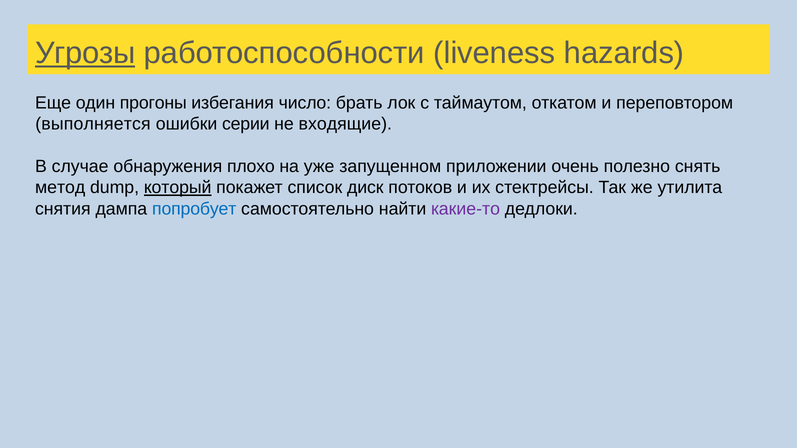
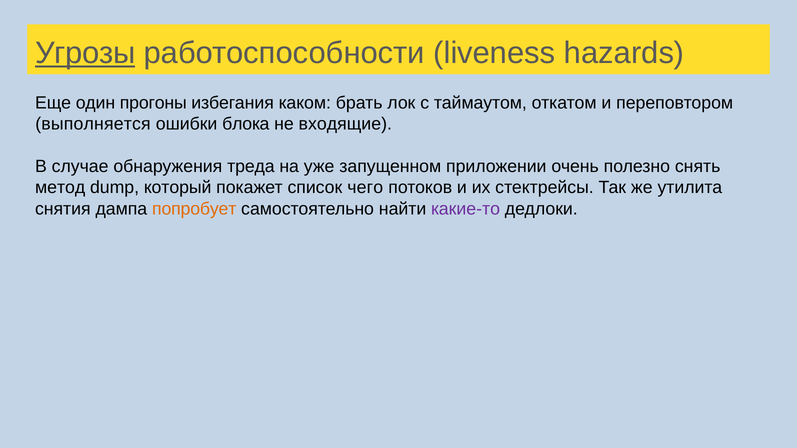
число: число -> каком
серии: серии -> блока
плохо: плохо -> треда
который underline: present -> none
диск: диск -> чего
попробует colour: blue -> orange
